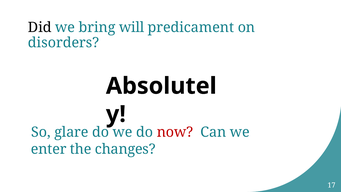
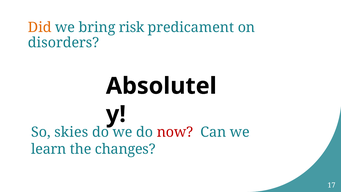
Did colour: black -> orange
will: will -> risk
glare: glare -> skies
enter: enter -> learn
